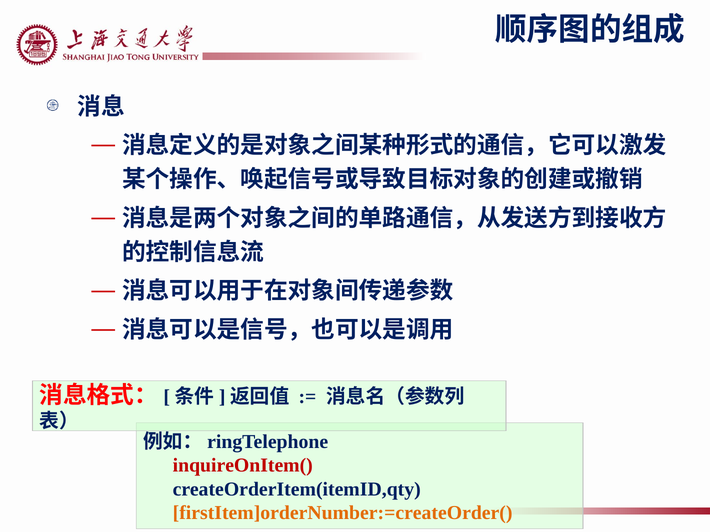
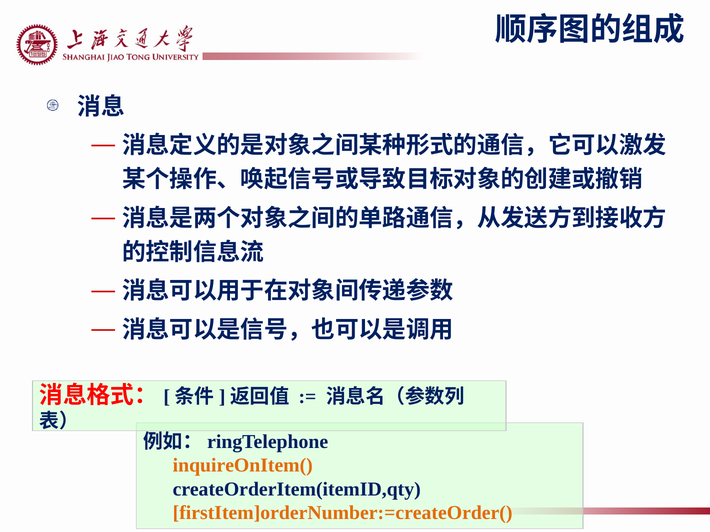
inquireOnItem( colour: red -> orange
